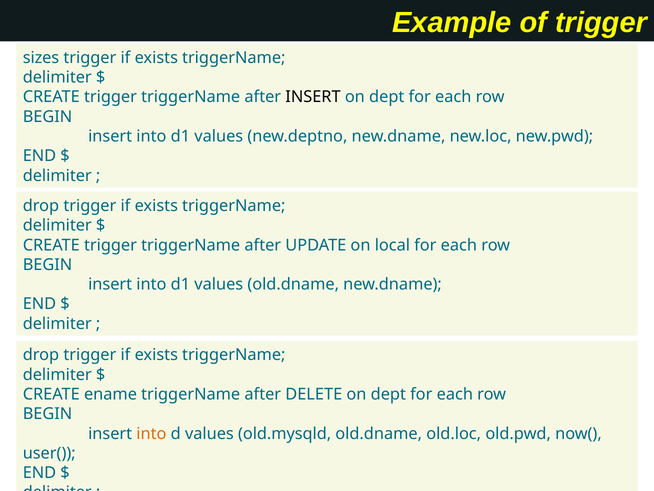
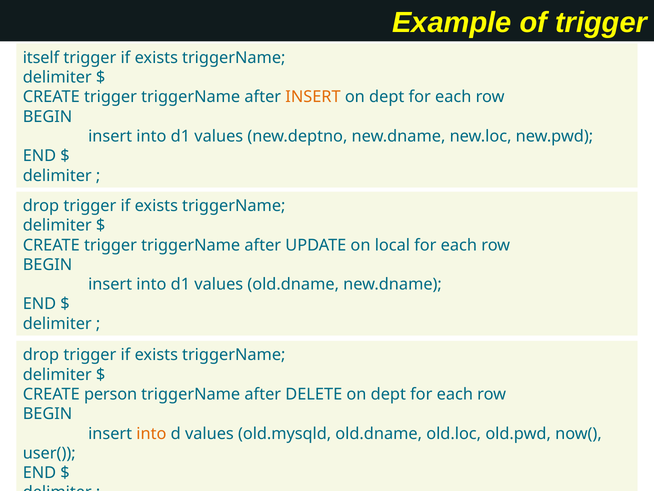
sizes: sizes -> itself
INSERT at (313, 97) colour: black -> orange
ename: ename -> person
